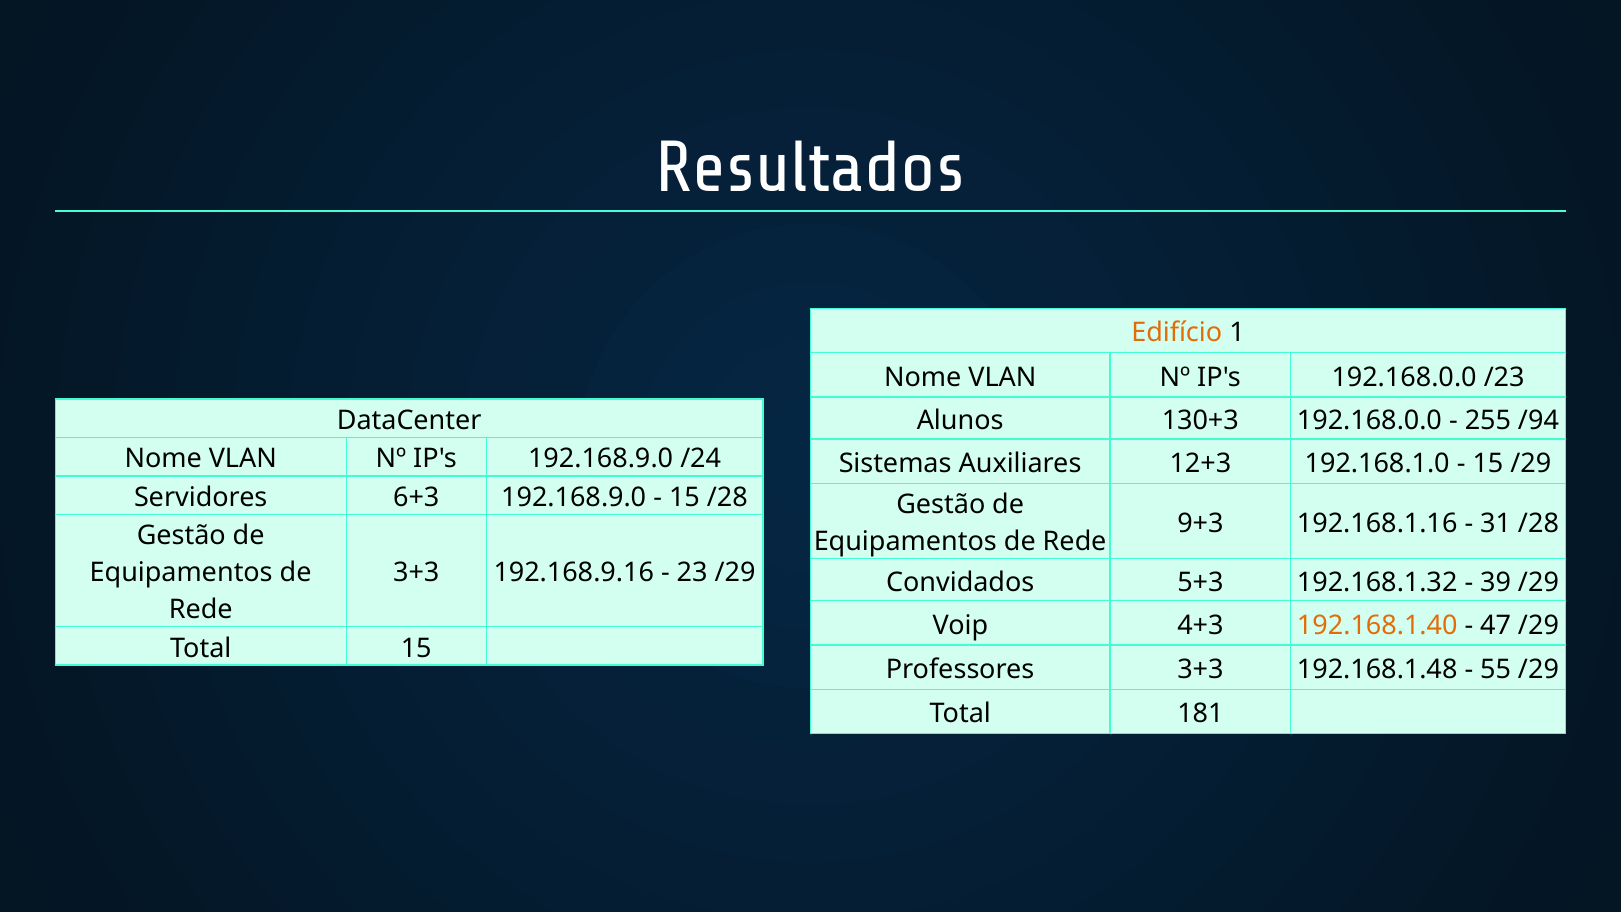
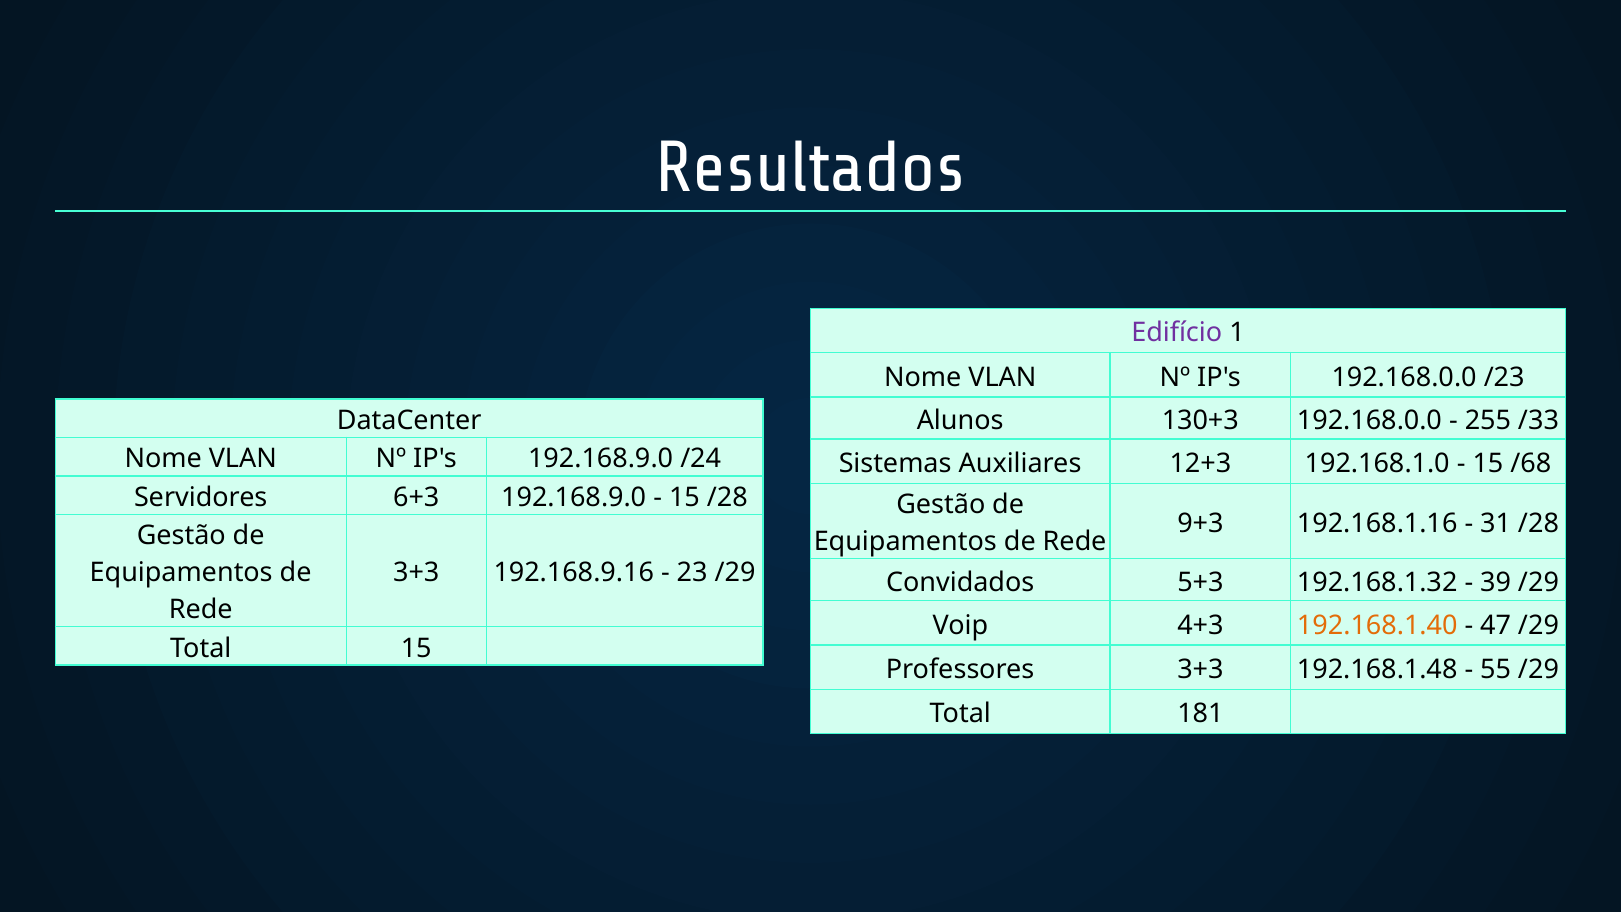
Edifício colour: orange -> purple
/94: /94 -> /33
15 /29: /29 -> /68
